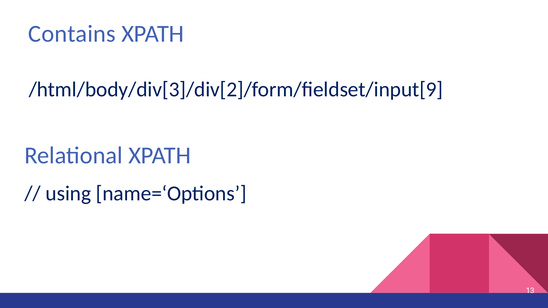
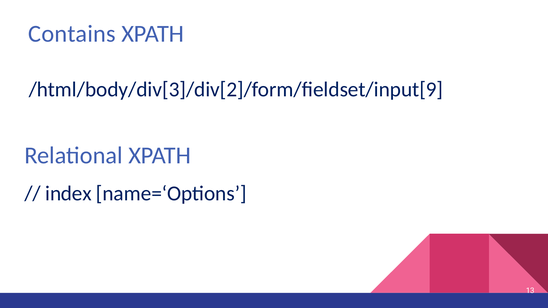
using: using -> index
